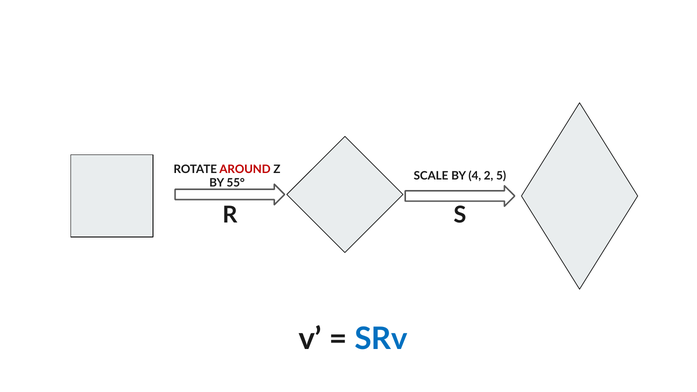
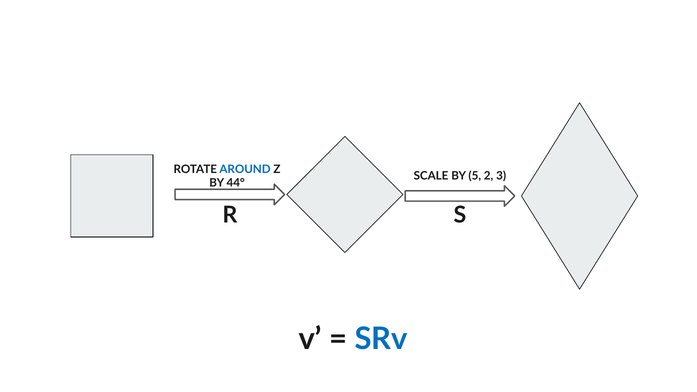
AROUND colour: red -> blue
4: 4 -> 5
5: 5 -> 3
55°: 55° -> 44°
